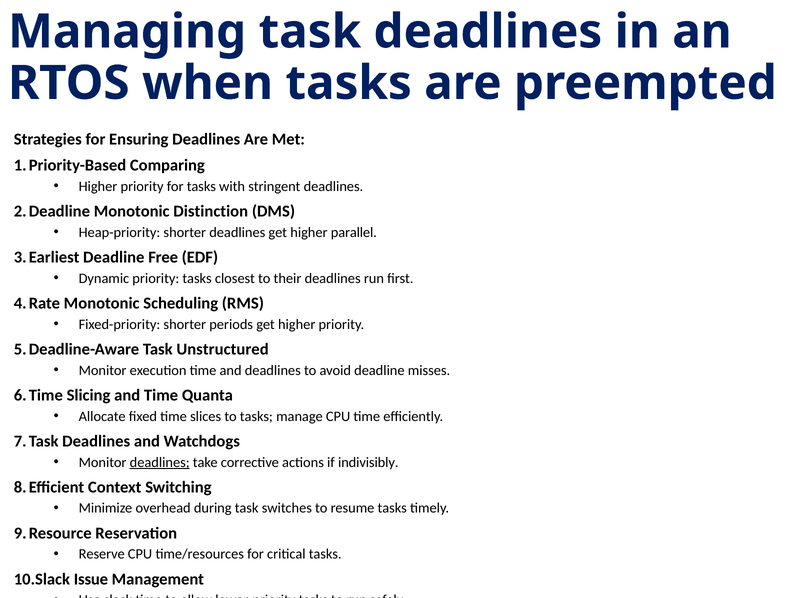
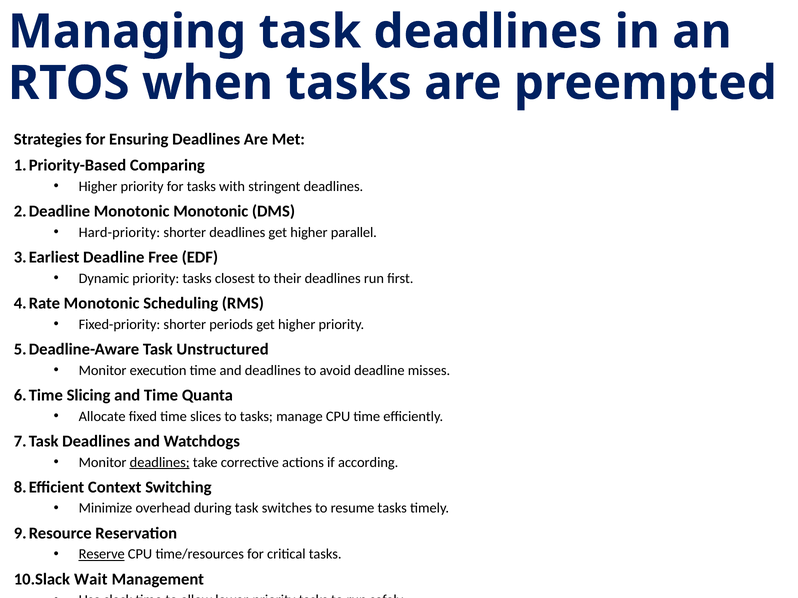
Monotonic Distinction: Distinction -> Monotonic
Heap-priority: Heap-priority -> Hard-priority
indivisibly: indivisibly -> according
Reserve underline: none -> present
Issue: Issue -> Wait
